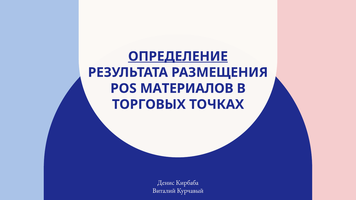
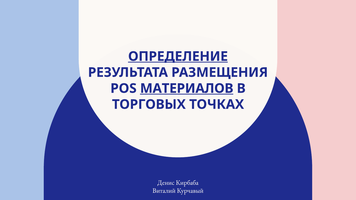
МАТЕРИАЛОВ underline: none -> present
